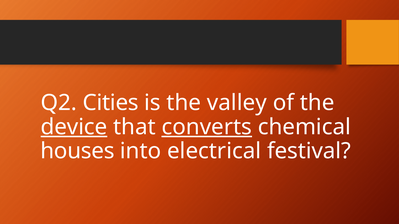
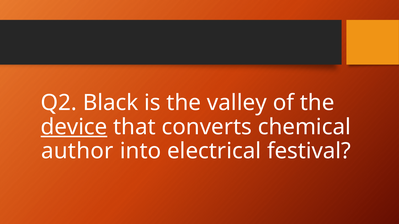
Cities: Cities -> Black
converts underline: present -> none
houses: houses -> author
